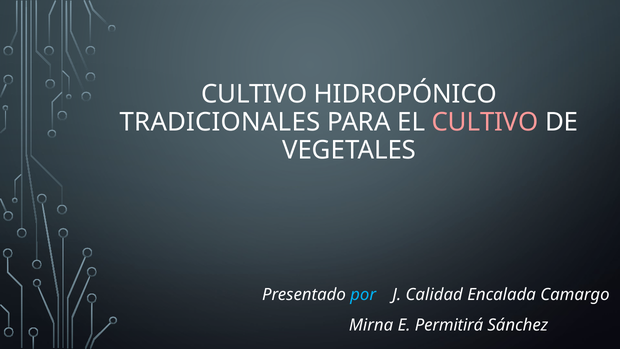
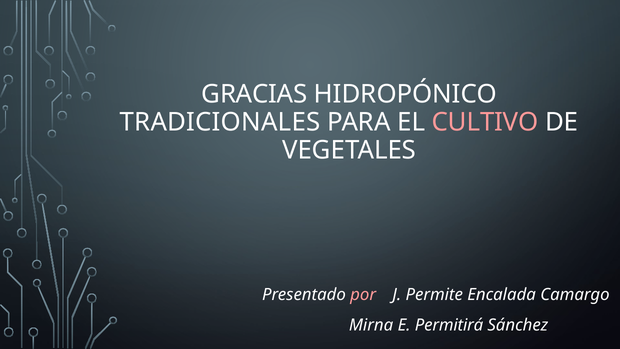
CULTIVO at (254, 94): CULTIVO -> GRACIAS
por colour: light blue -> pink
Calidad: Calidad -> Permite
